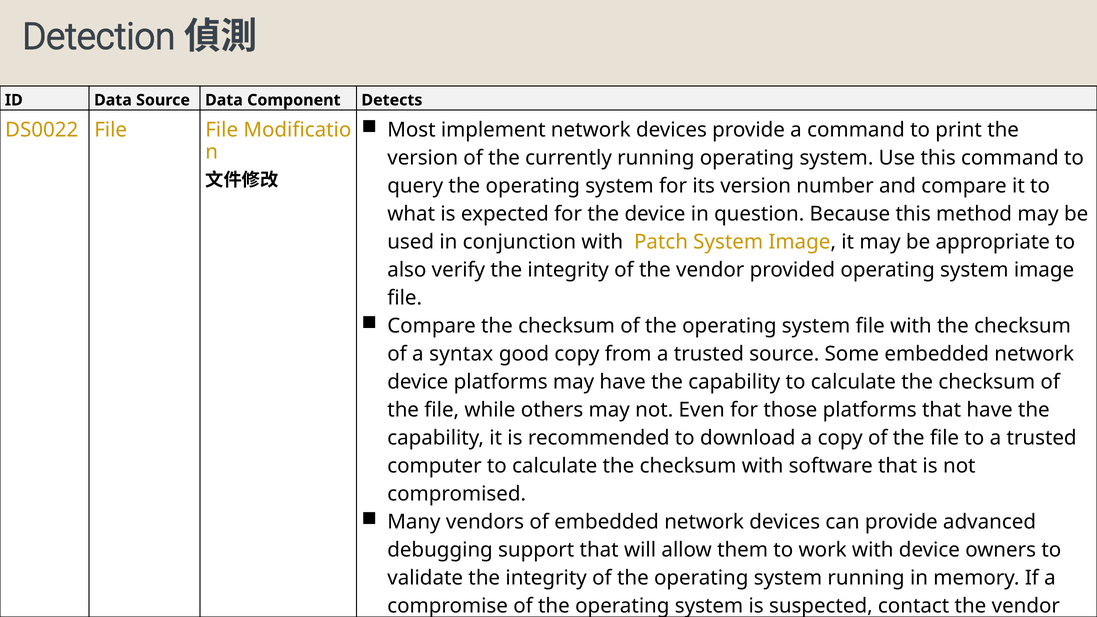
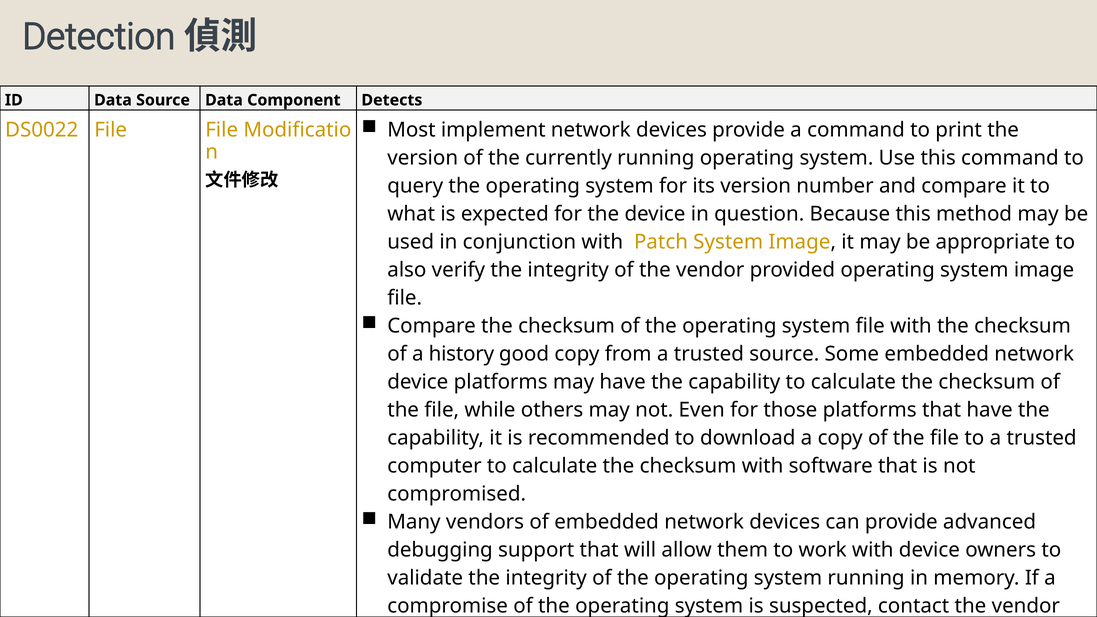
syntax: syntax -> history
